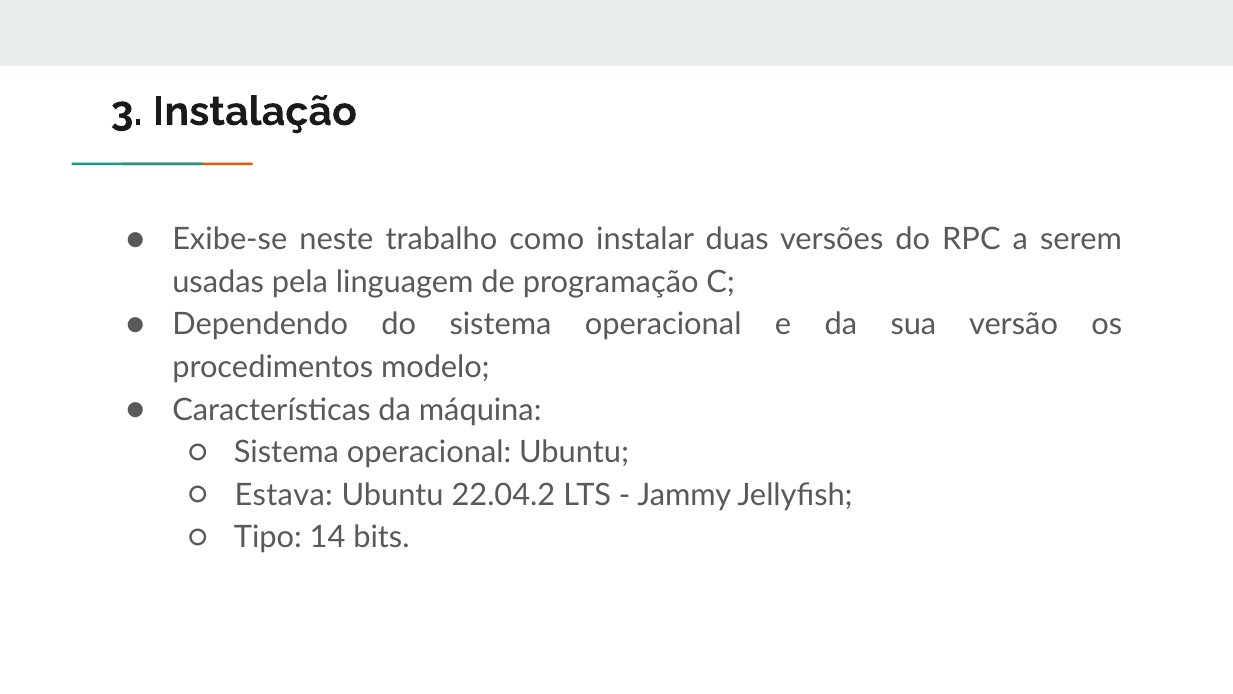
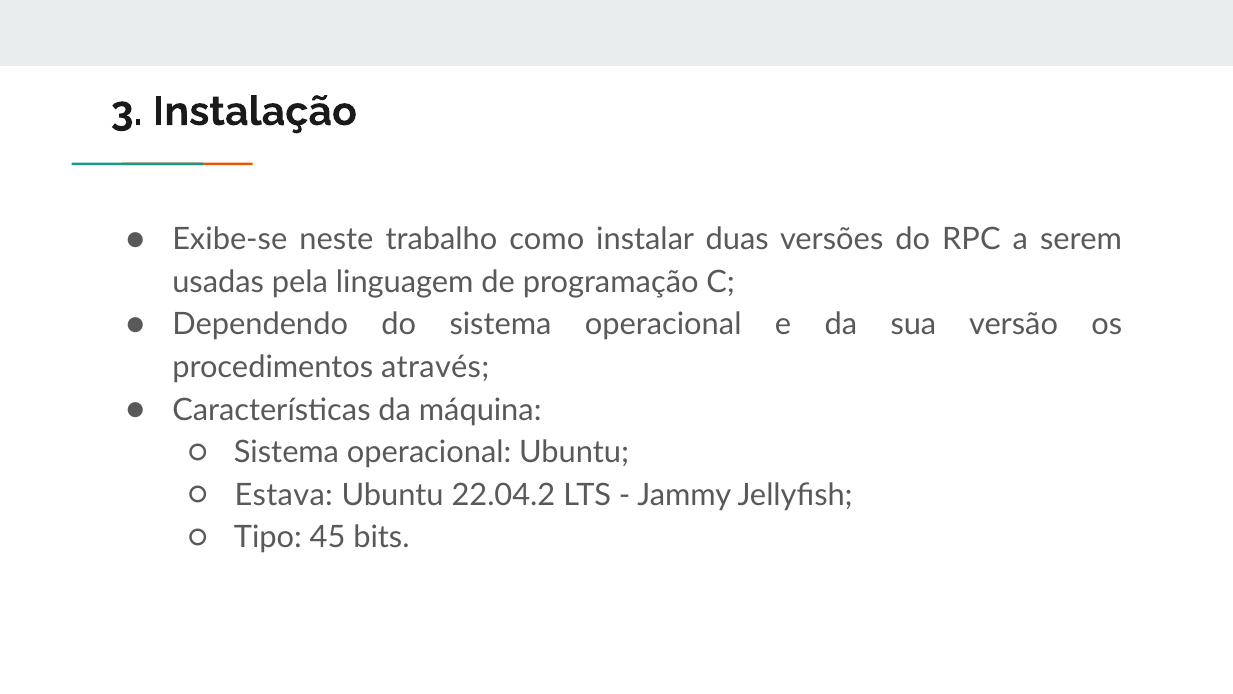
modelo: modelo -> através
14: 14 -> 45
